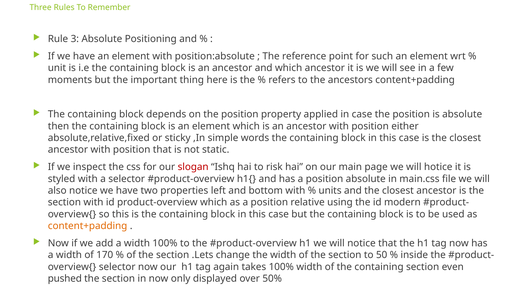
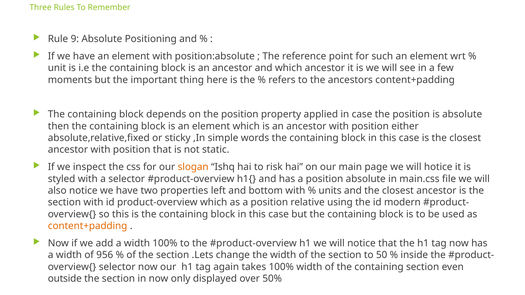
3: 3 -> 9
slogan colour: red -> orange
170: 170 -> 956
pushed: pushed -> outside
